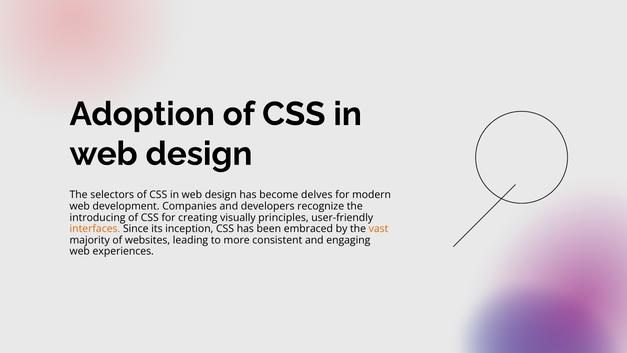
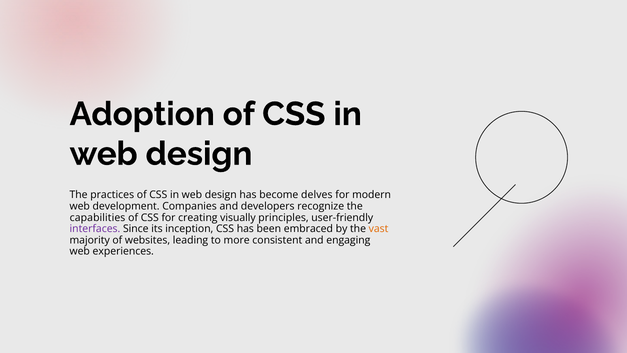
selectors: selectors -> practices
introducing: introducing -> capabilities
interfaces colour: orange -> purple
